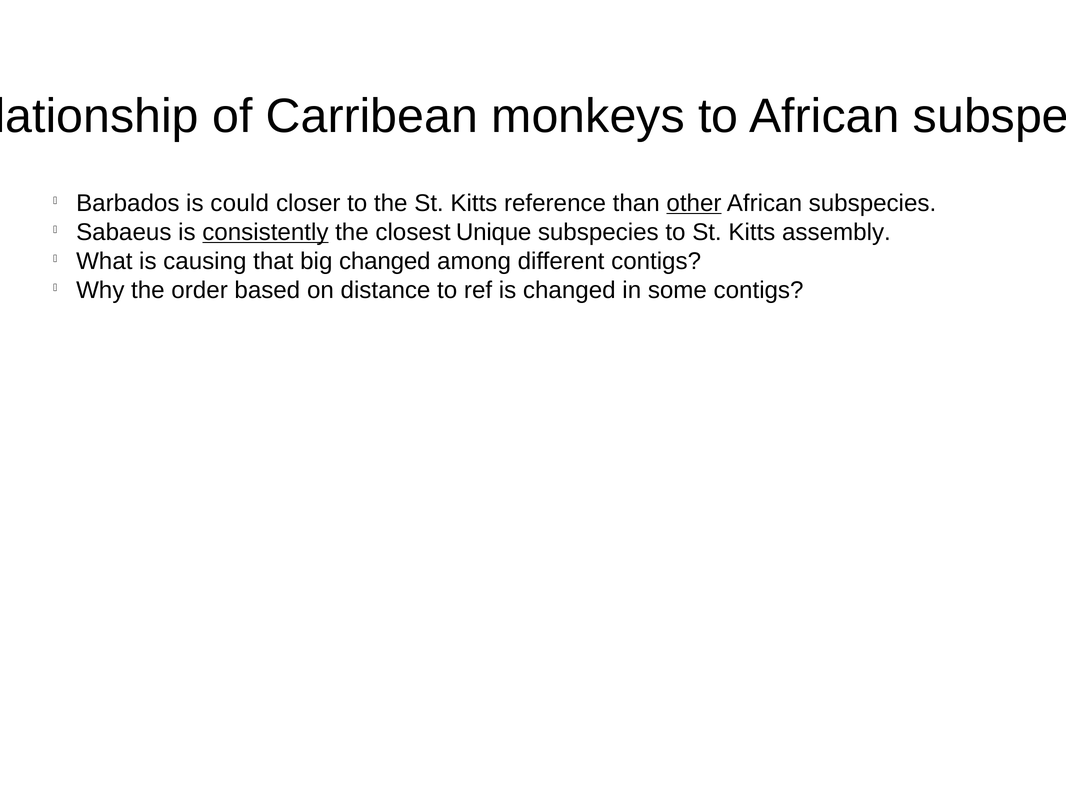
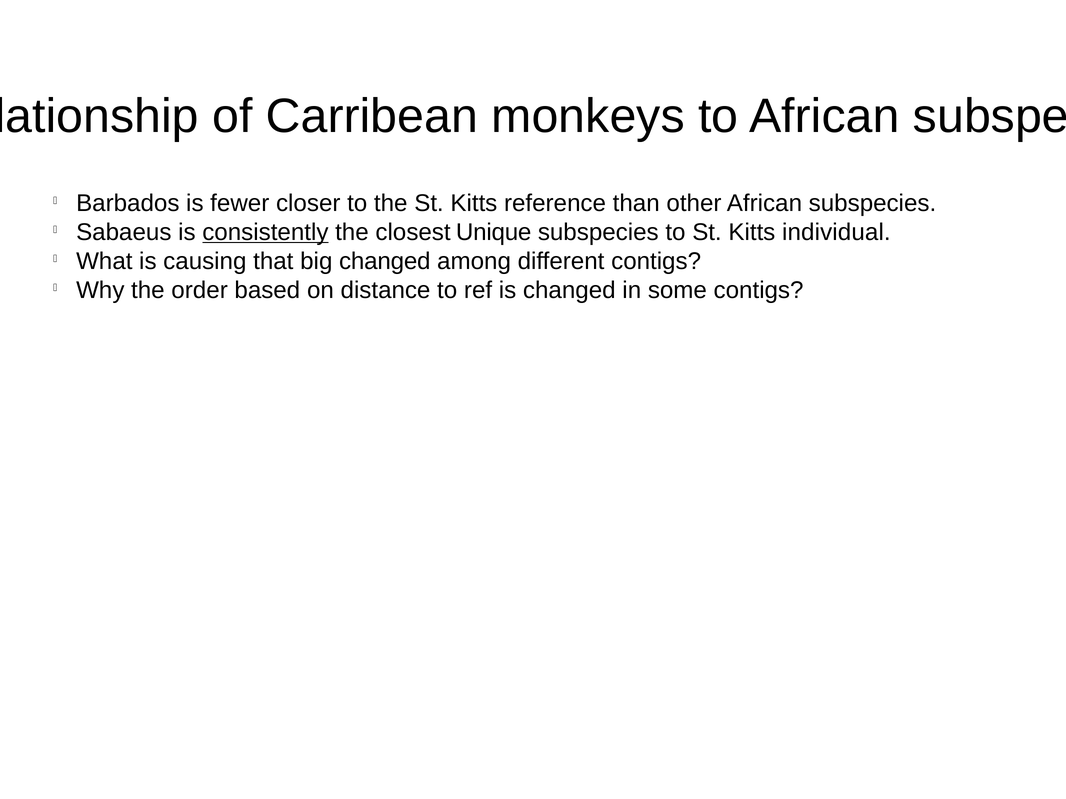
could: could -> fewer
other underline: present -> none
assembly: assembly -> individual
